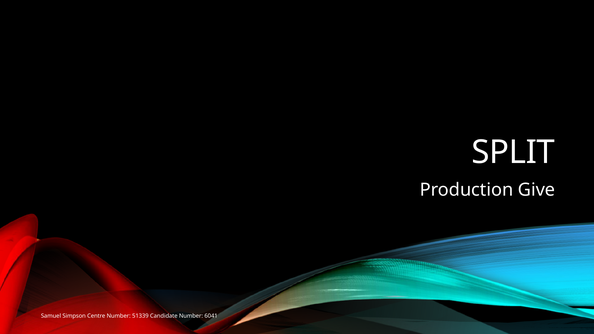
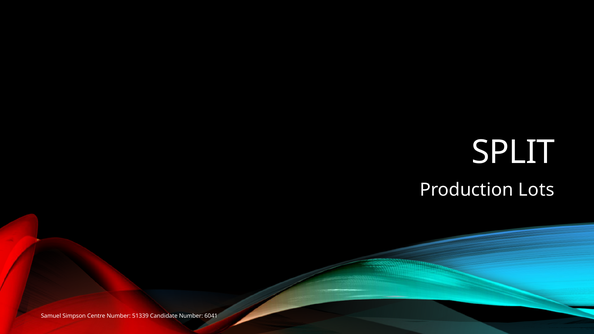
Give: Give -> Lots
